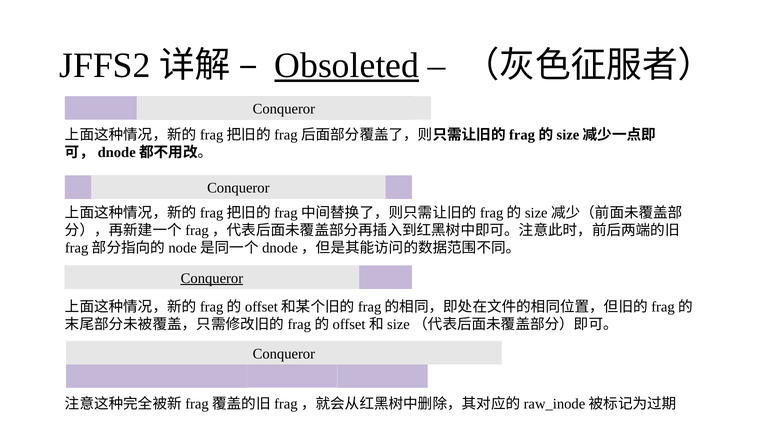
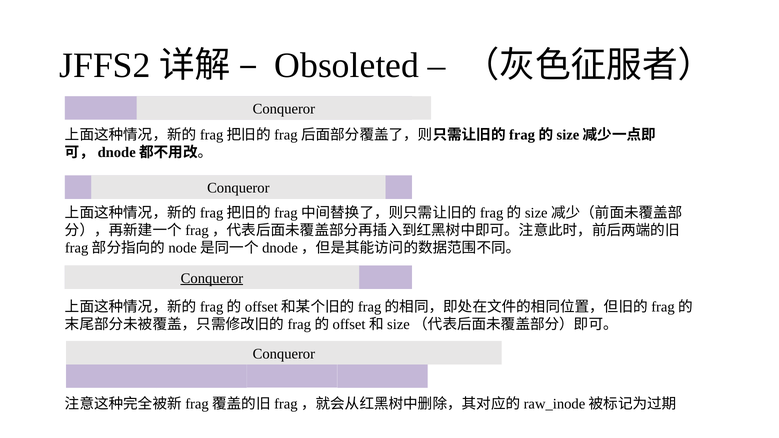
Obsoleted underline: present -> none
